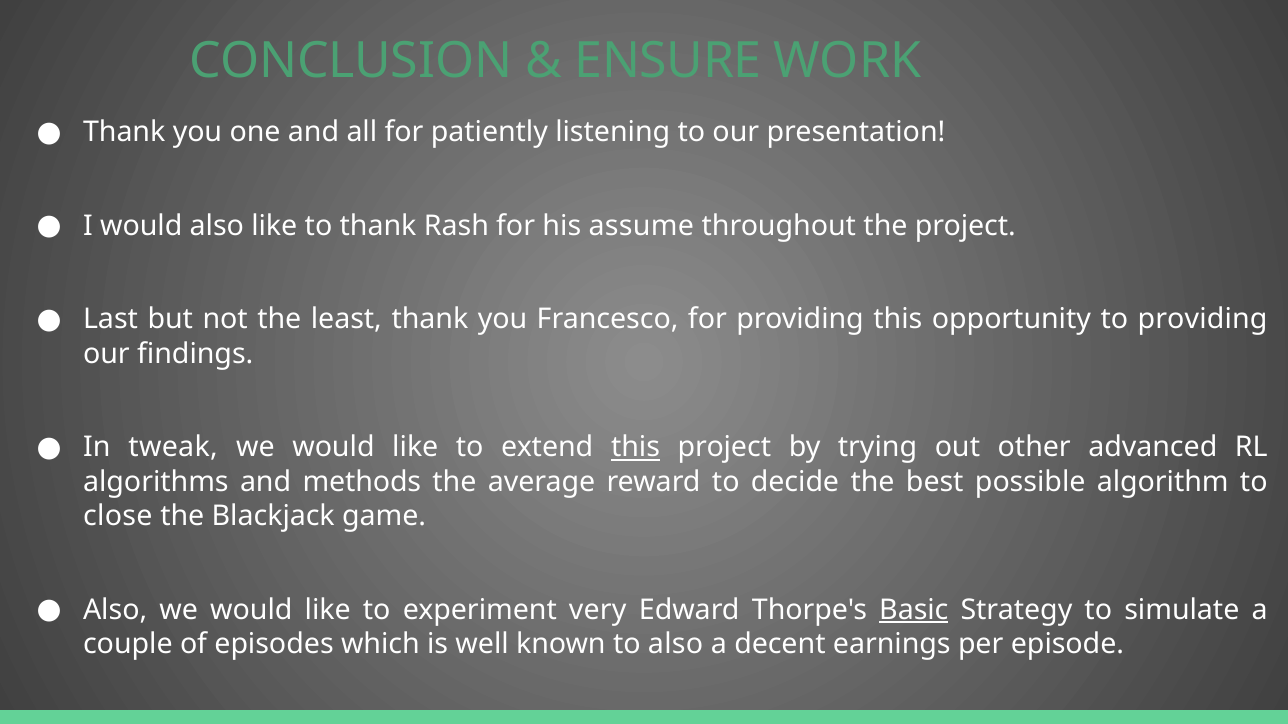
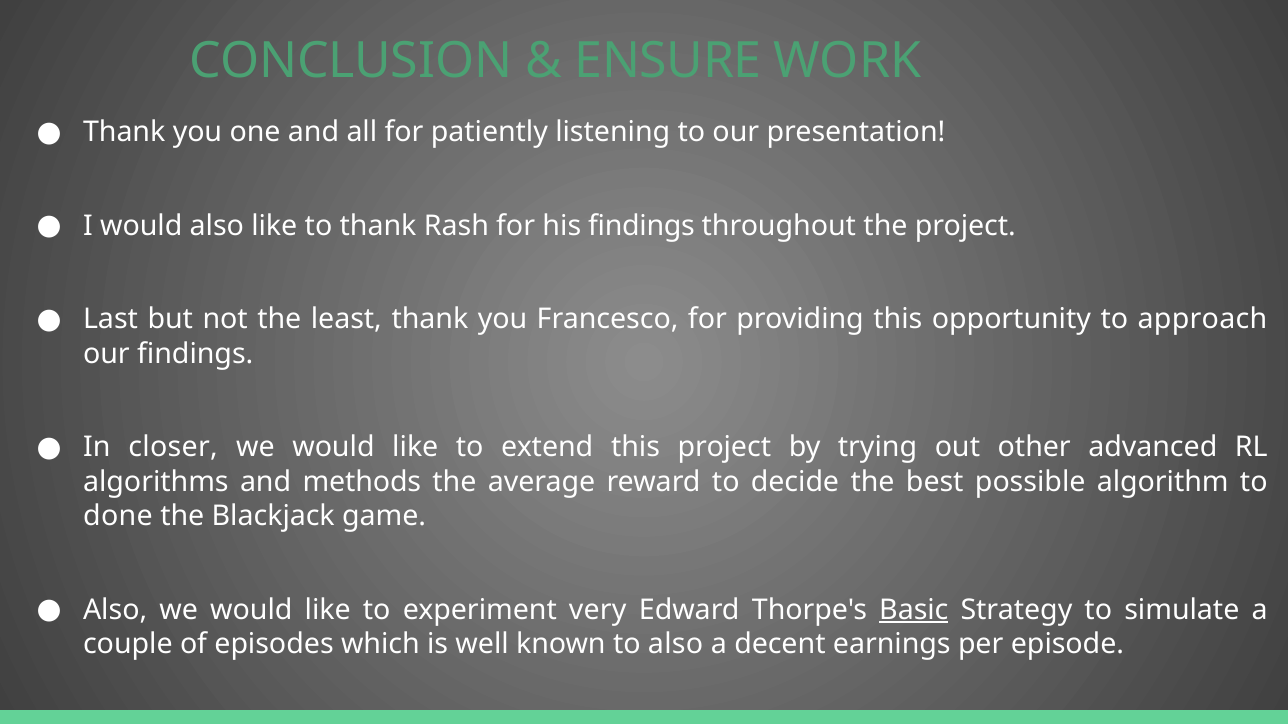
his assume: assume -> findings
to providing: providing -> approach
tweak: tweak -> closer
this at (636, 448) underline: present -> none
close: close -> done
